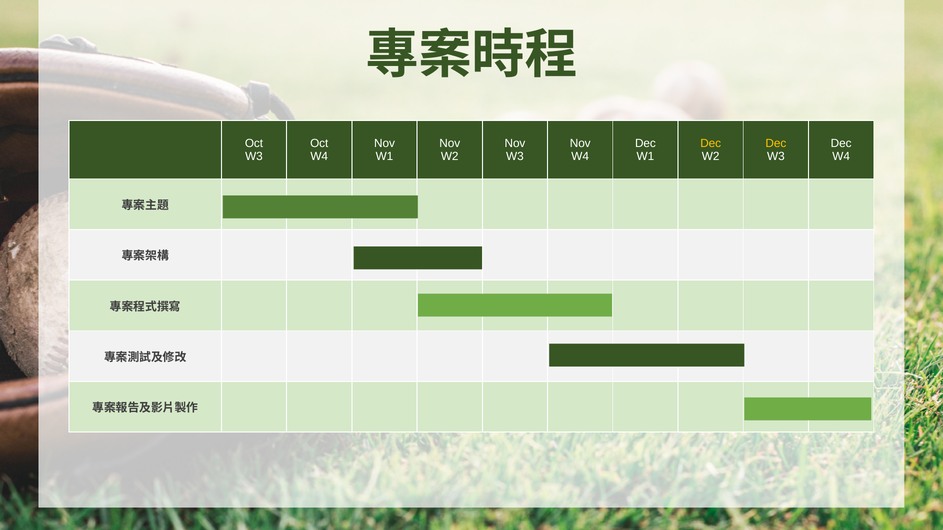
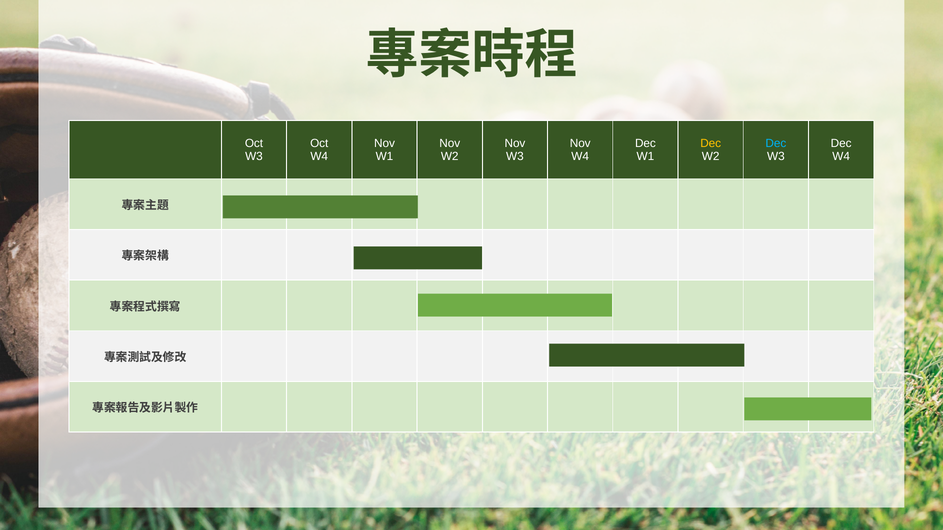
Dec at (776, 143) colour: yellow -> light blue
